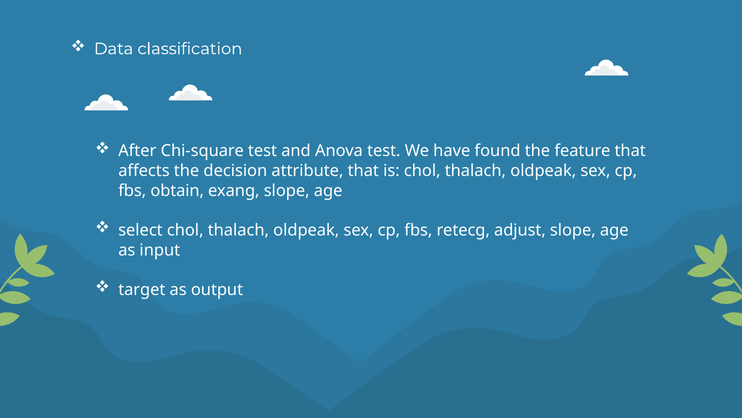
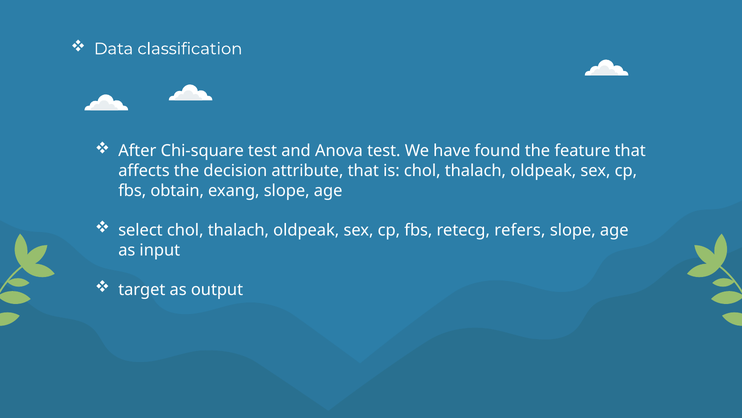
adjust: adjust -> refers
